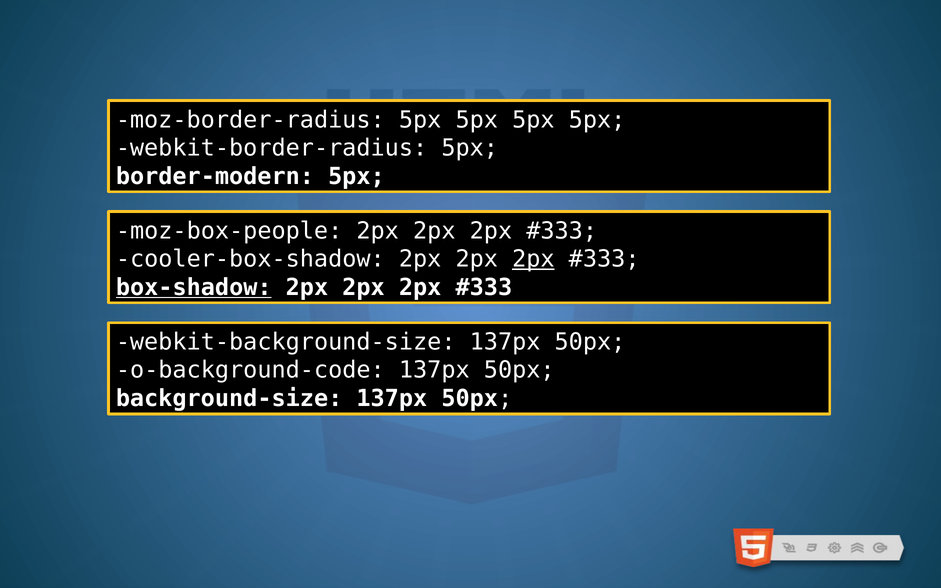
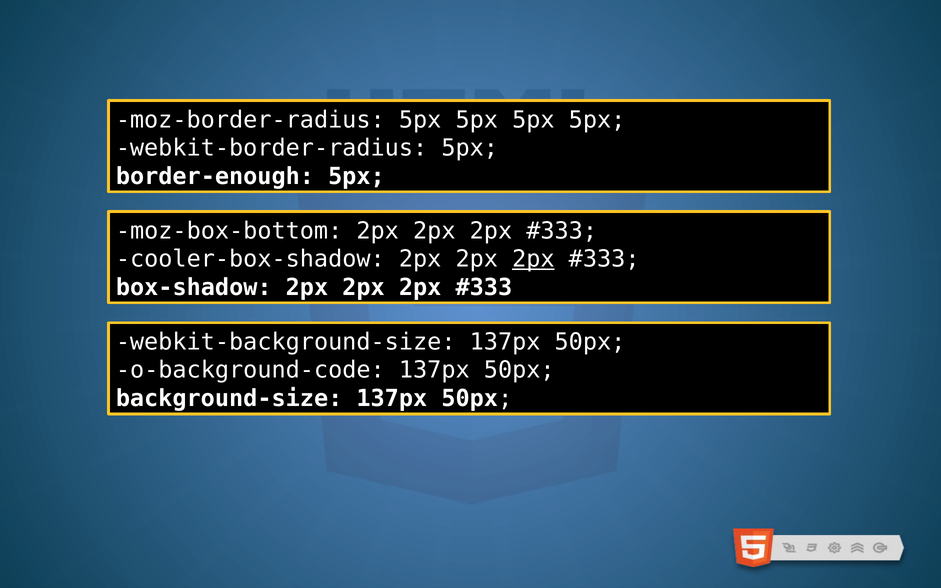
border-modern: border-modern -> border-enough
moz-box-people: moz-box-people -> moz-box-bottom
box-shadow underline: present -> none
